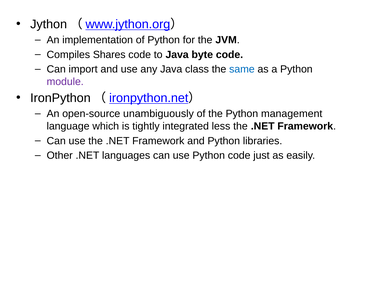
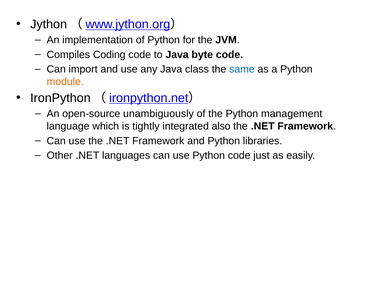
Shares: Shares -> Coding
module colour: purple -> orange
less: less -> also
